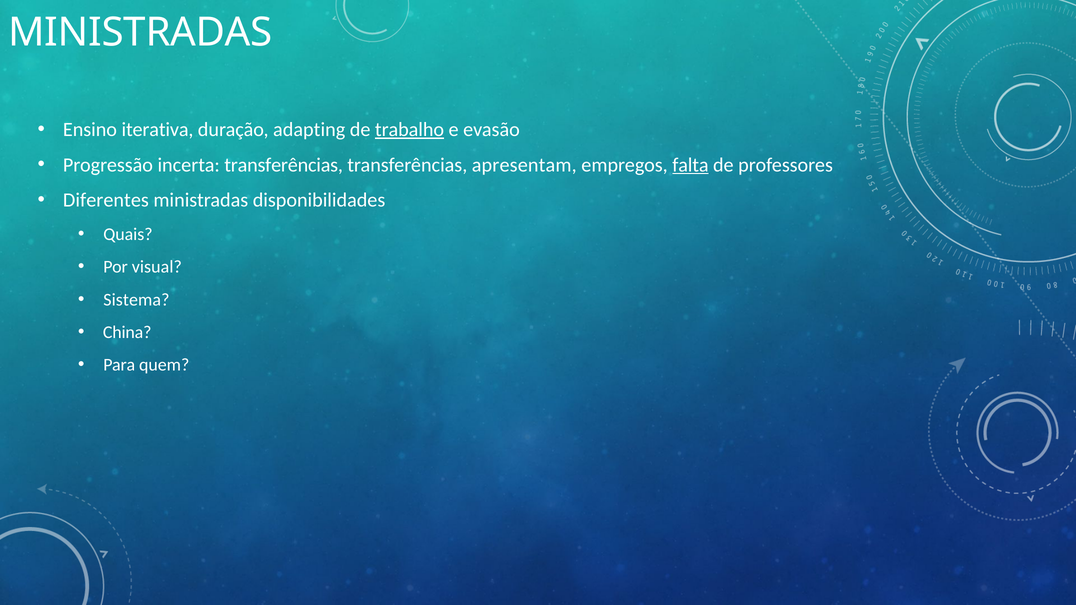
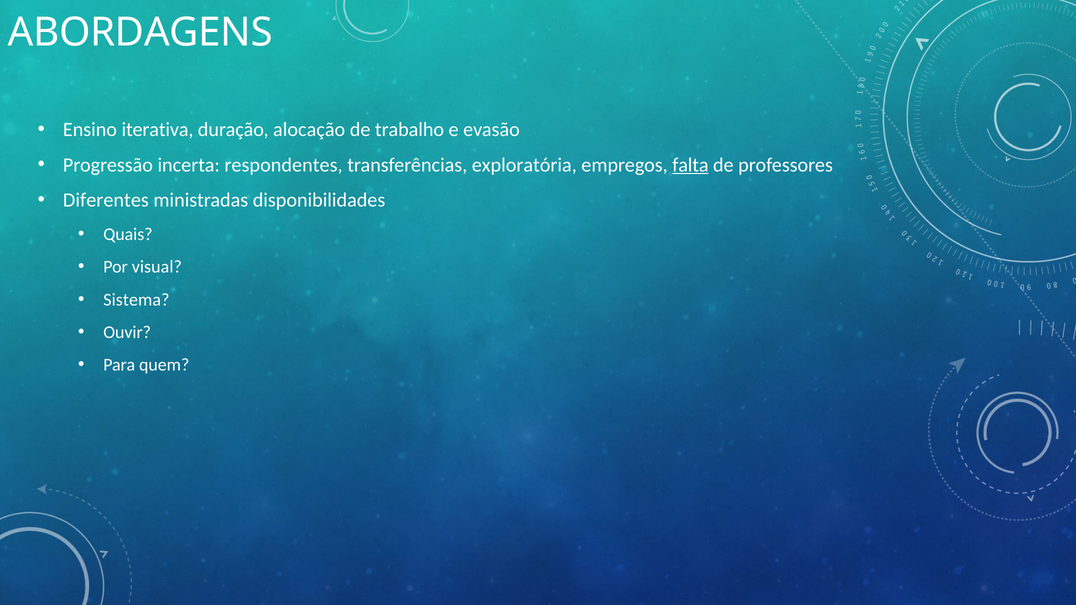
MINISTRADAS at (140, 32): MINISTRADAS -> ABORDAGENS
adapting: adapting -> alocação
trabalho underline: present -> none
incerta transferências: transferências -> respondentes
apresentam: apresentam -> exploratória
China: China -> Ouvir
